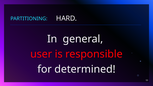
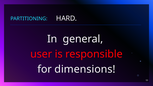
determined: determined -> dimensions
